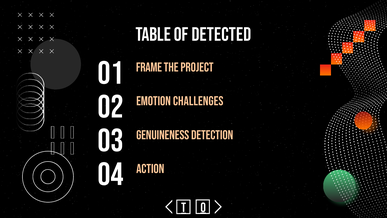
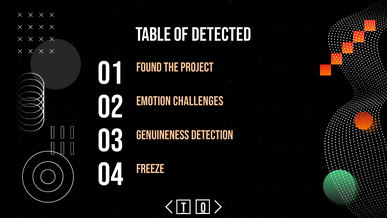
Frame: Frame -> Found
Action: Action -> Freeze
